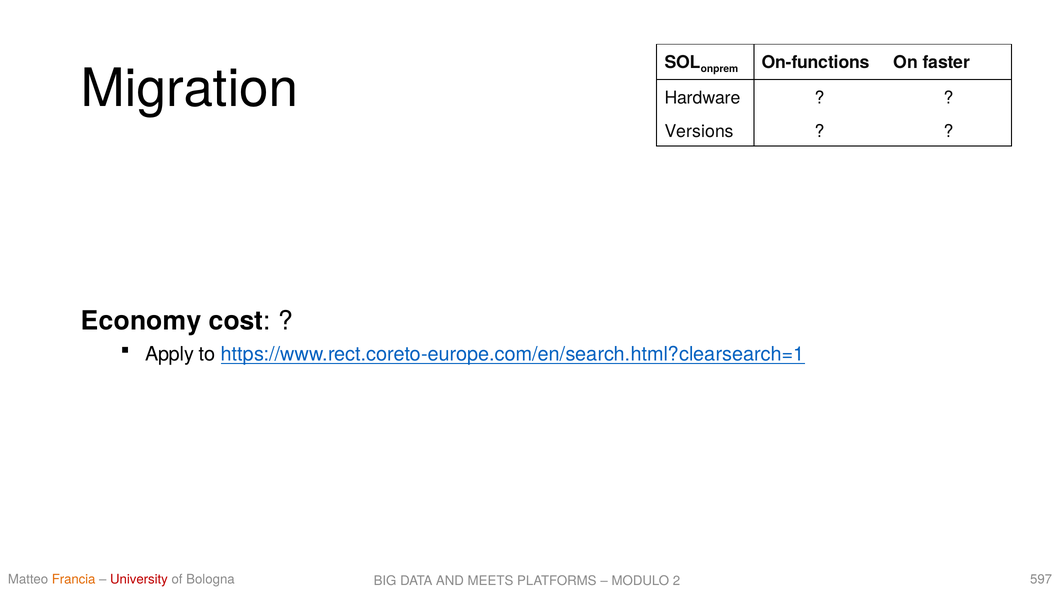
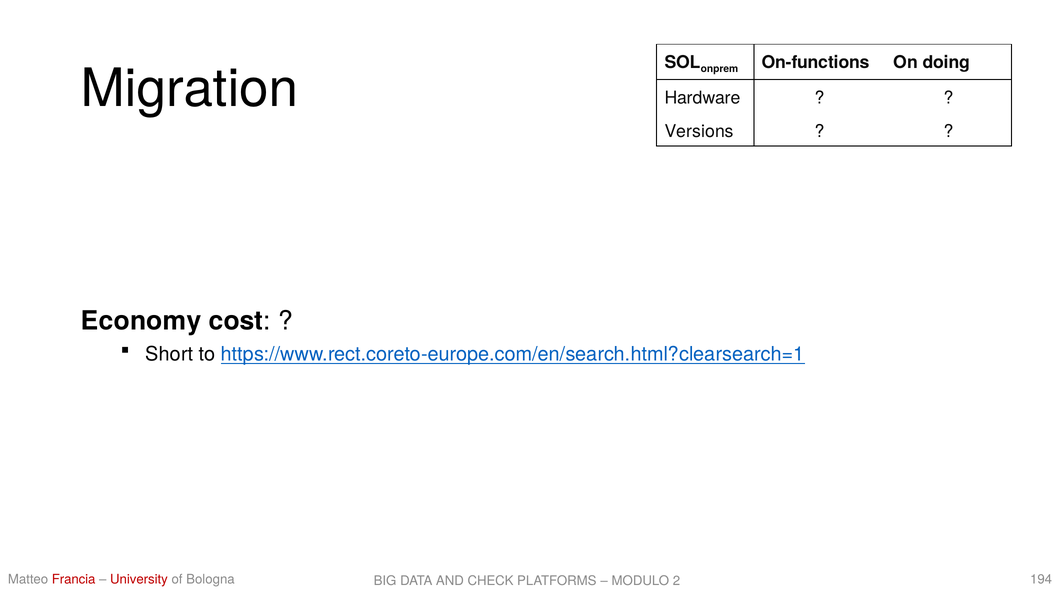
faster: faster -> doing
Apply: Apply -> Short
Francia colour: orange -> red
597: 597 -> 194
MEETS: MEETS -> CHECK
